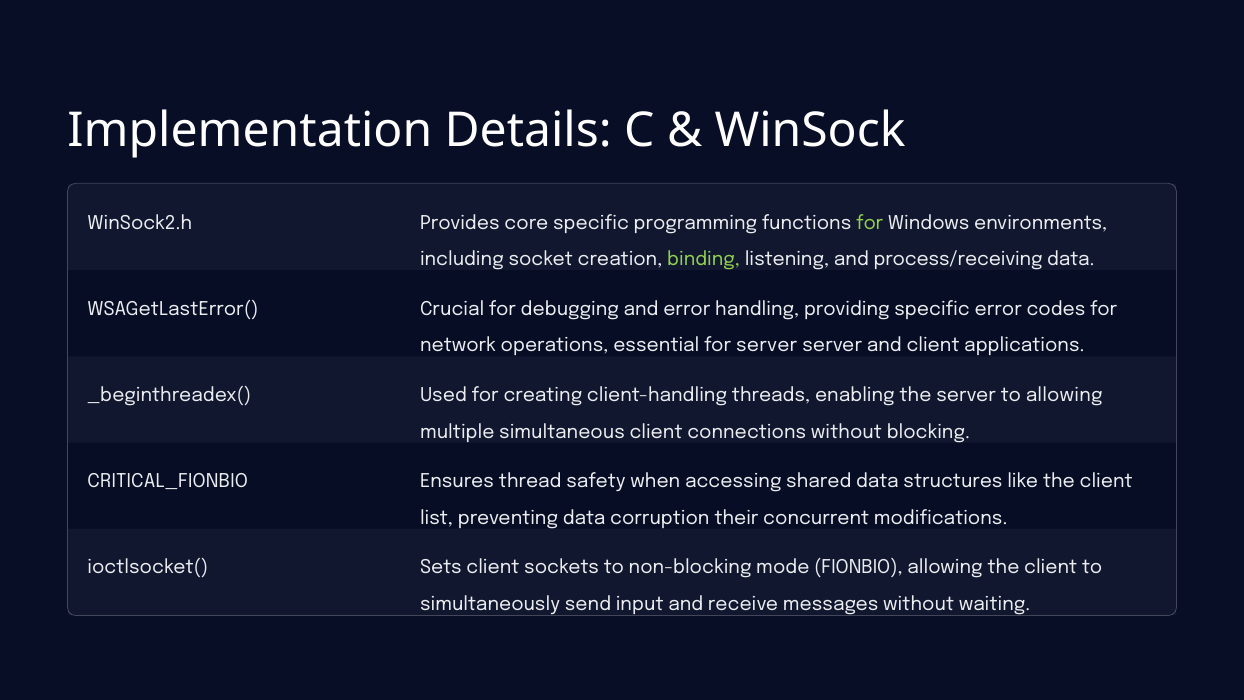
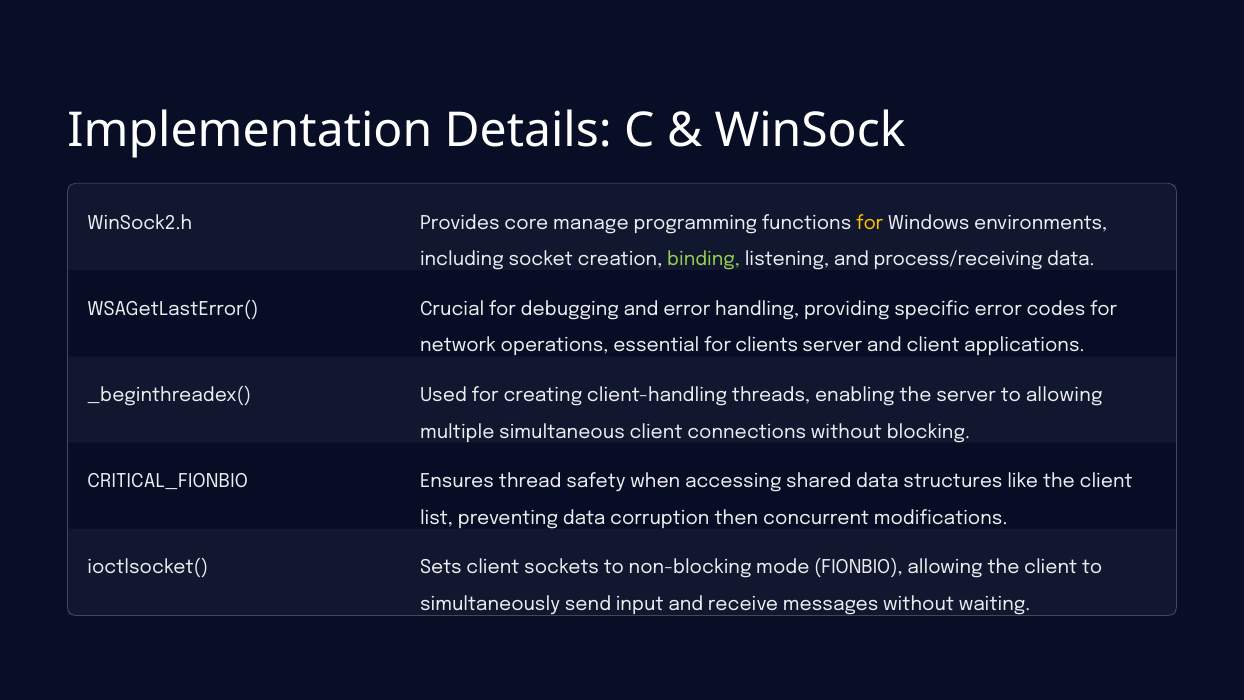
core specific: specific -> manage
for at (870, 223) colour: light green -> yellow
for server: server -> clients
their: their -> then
